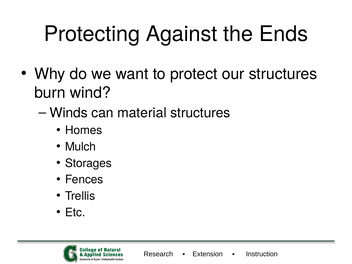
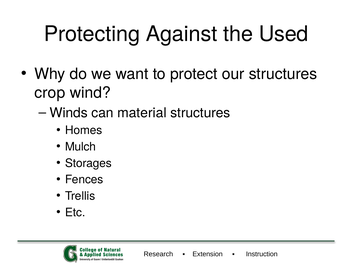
Ends: Ends -> Used
burn: burn -> crop
